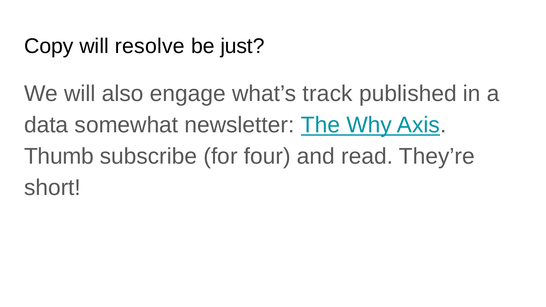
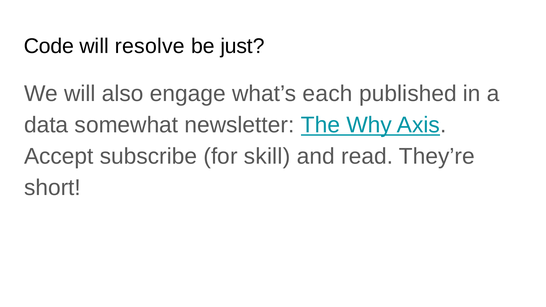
Copy: Copy -> Code
track: track -> each
Thumb: Thumb -> Accept
four: four -> skill
